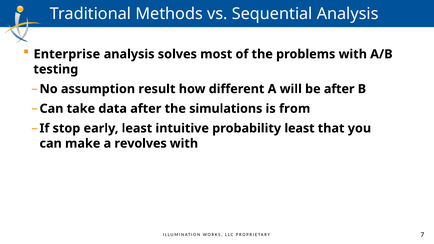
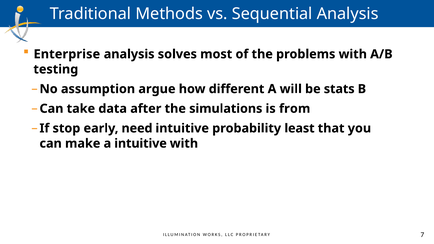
result: result -> argue
be after: after -> stats
early least: least -> need
a revolves: revolves -> intuitive
